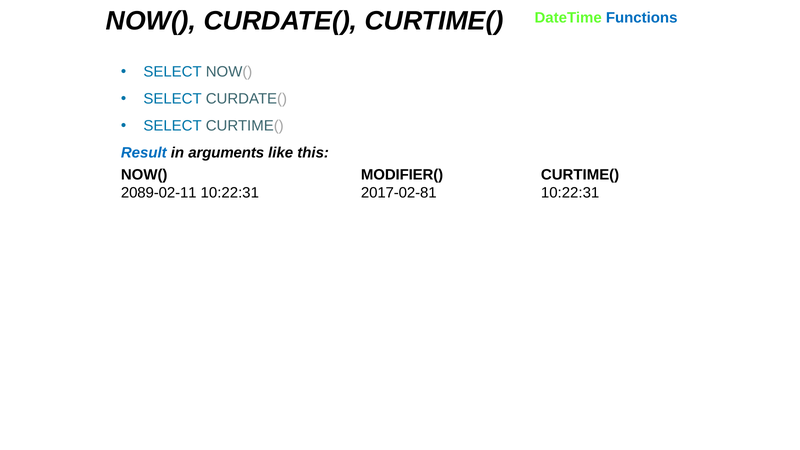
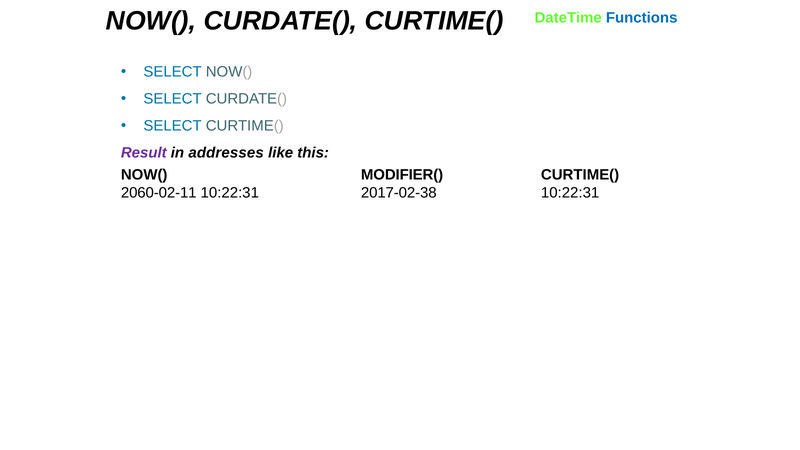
Result colour: blue -> purple
arguments: arguments -> addresses
2089-02-11: 2089-02-11 -> 2060-02-11
2017-02-81: 2017-02-81 -> 2017-02-38
